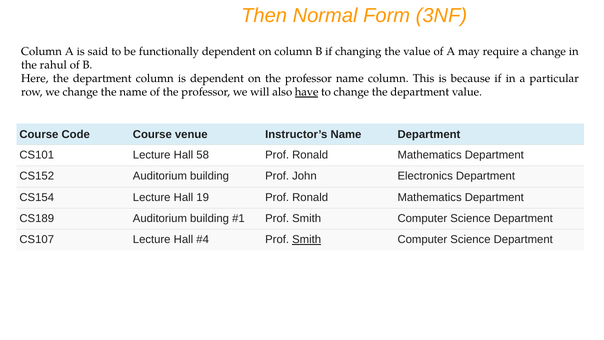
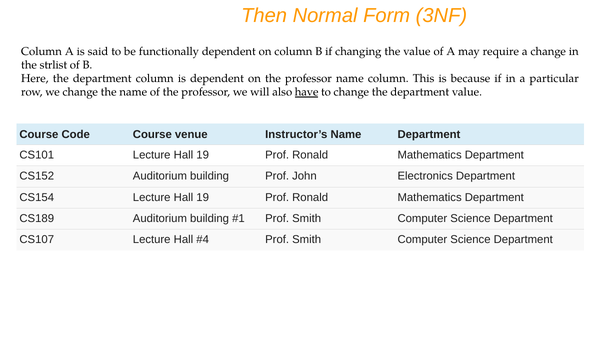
rahul: rahul -> strlist
CS101 Lecture Hall 58: 58 -> 19
Smith at (307, 239) underline: present -> none
